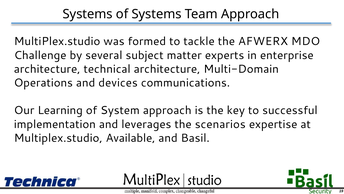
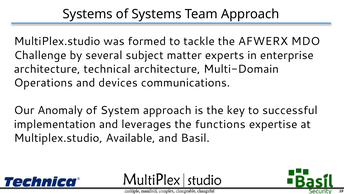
Learning: Learning -> Anomaly
scenarios: scenarios -> functions
